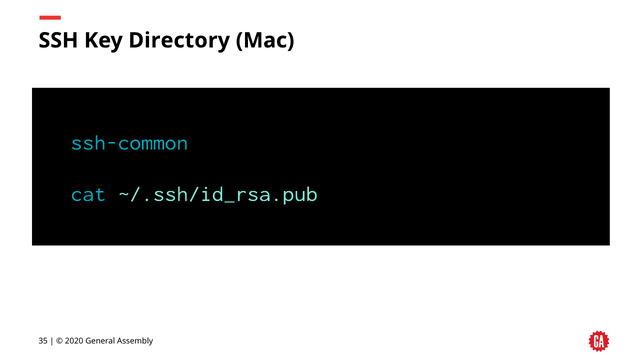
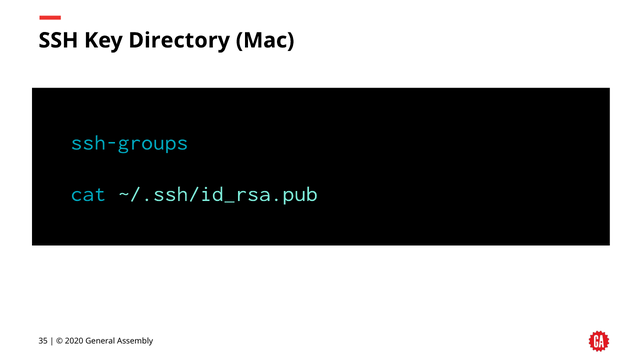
ssh-common: ssh-common -> ssh-groups
